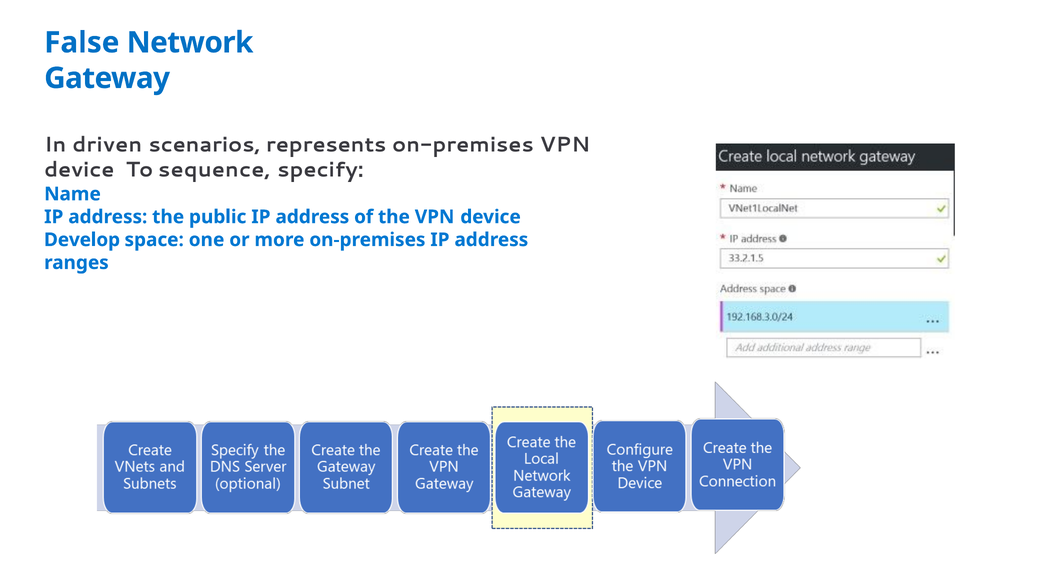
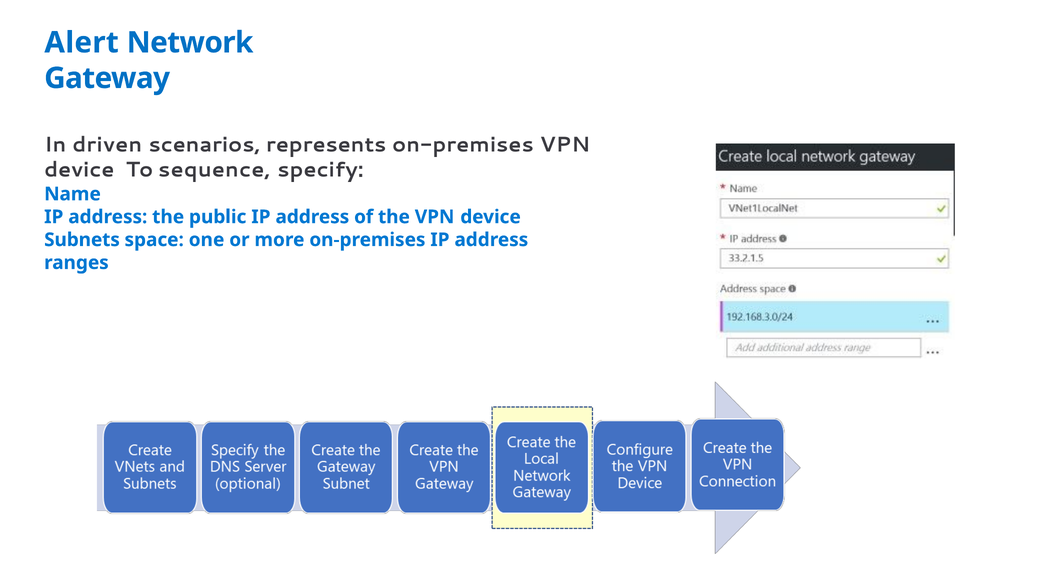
False: False -> Alert
Develop: Develop -> Subnets
